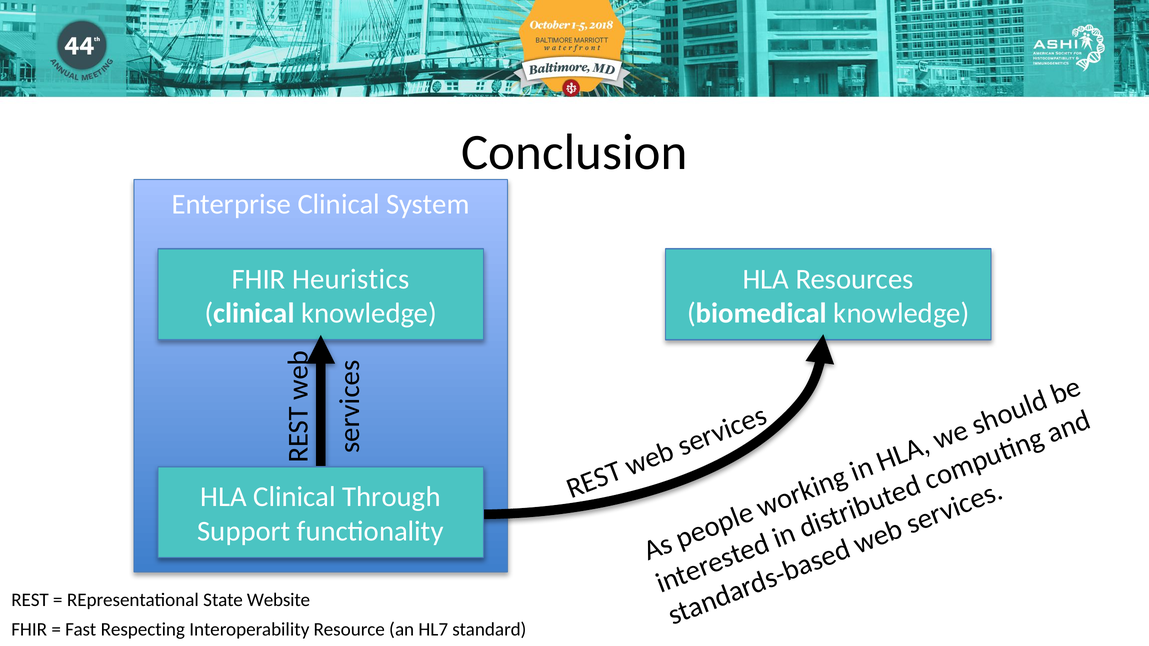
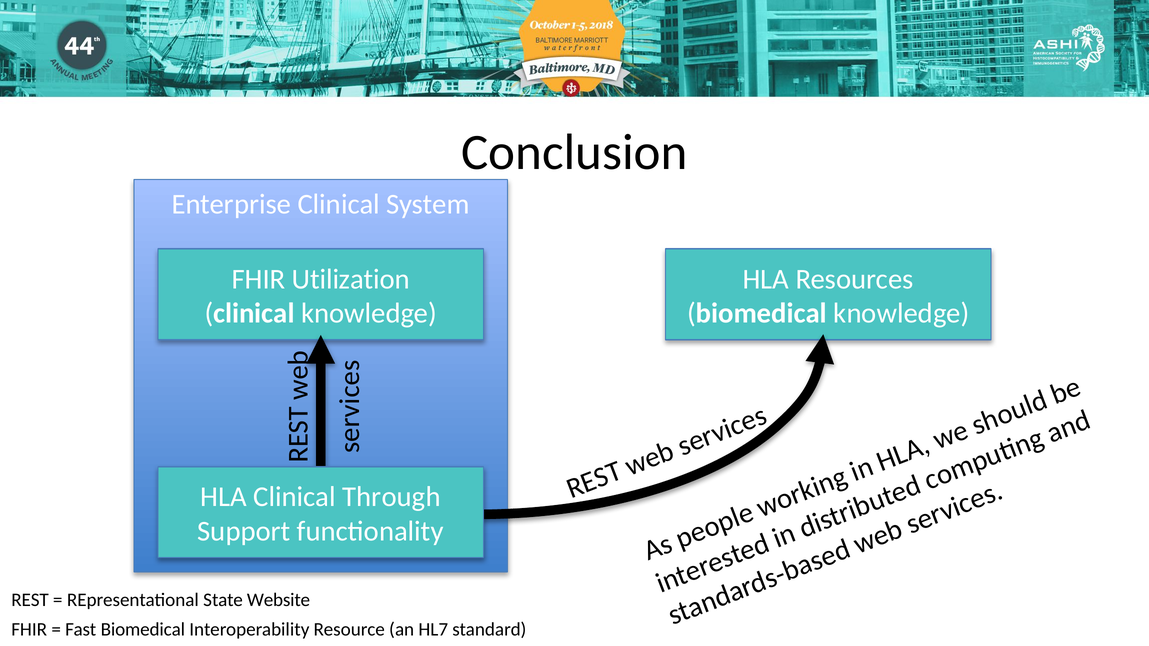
Heuristics: Heuristics -> Utilization
Fast Respecting: Respecting -> Biomedical
